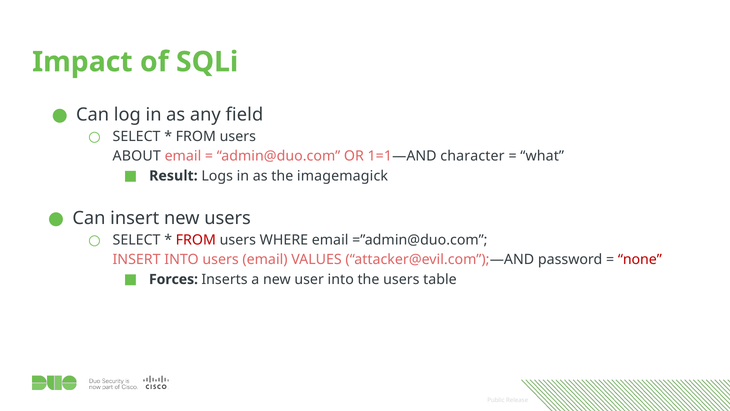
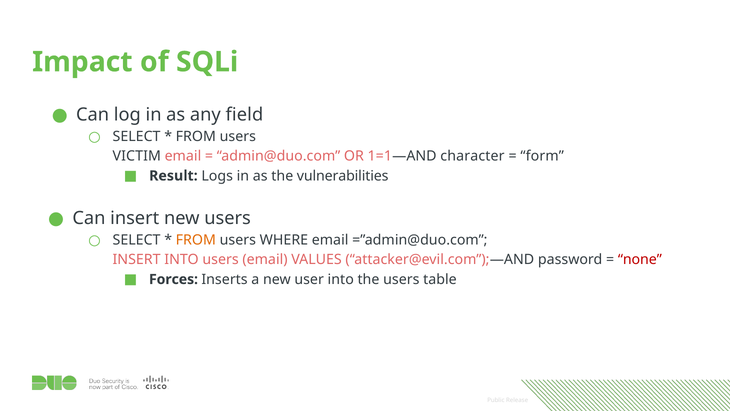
ABOUT: ABOUT -> VICTIM
what: what -> form
imagemagick: imagemagick -> vulnerabilities
FROM at (196, 240) colour: red -> orange
